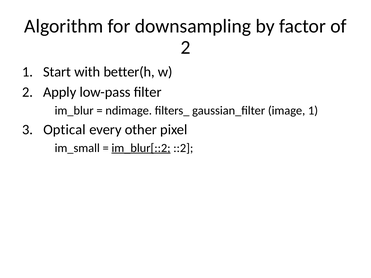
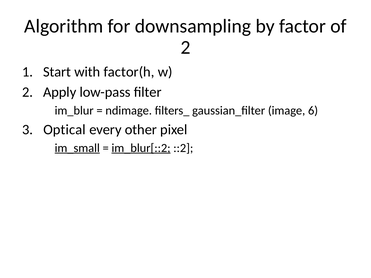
better(h: better(h -> factor(h
image 1: 1 -> 6
im_small underline: none -> present
